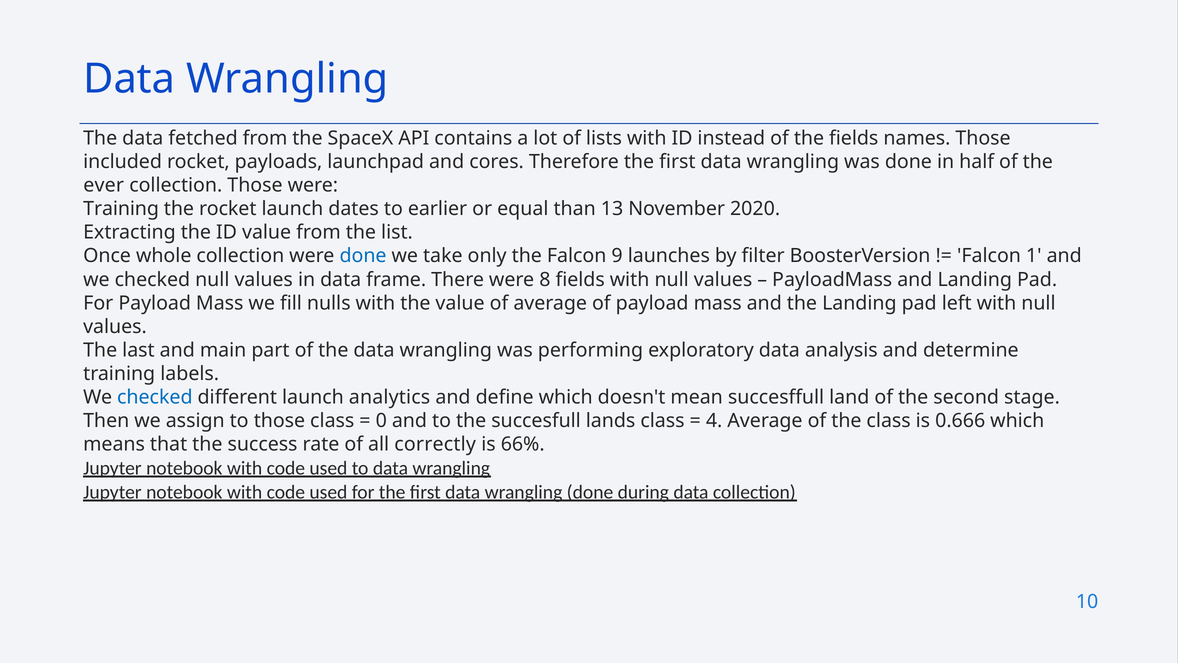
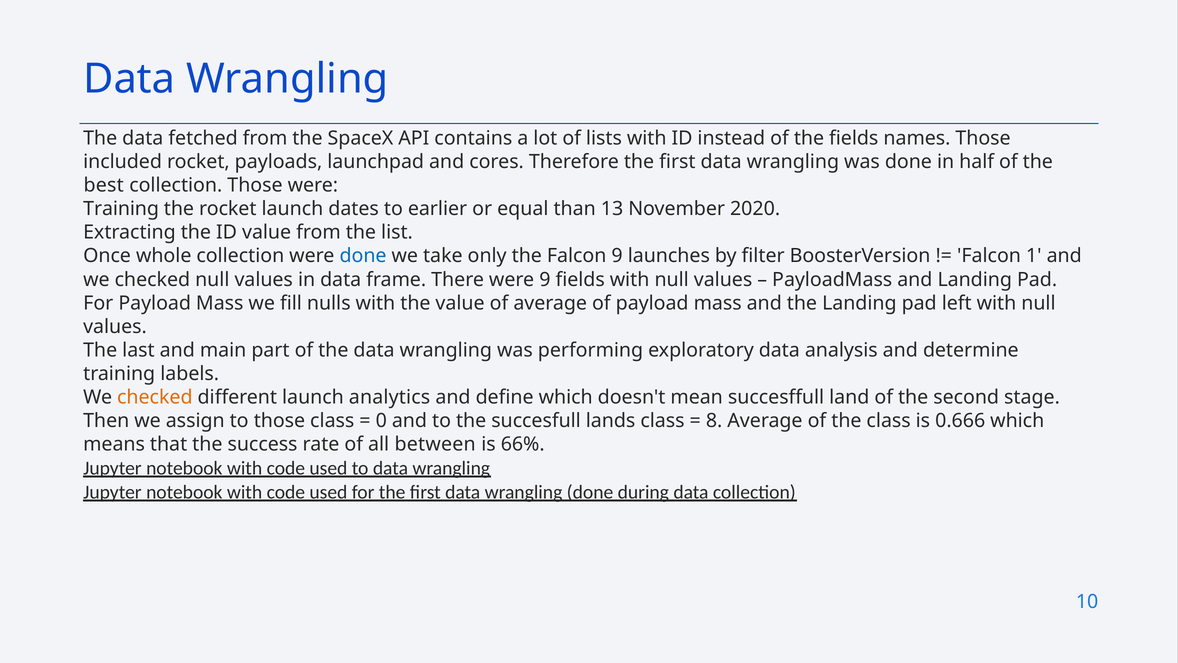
ever: ever -> best
were 8: 8 -> 9
checked at (155, 397) colour: blue -> orange
4: 4 -> 8
correctly: correctly -> between
